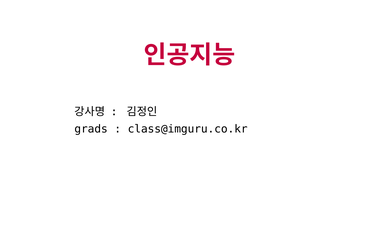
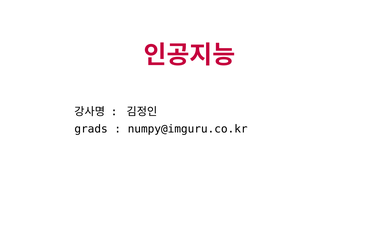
class@imguru.co.kr: class@imguru.co.kr -> numpy@imguru.co.kr
